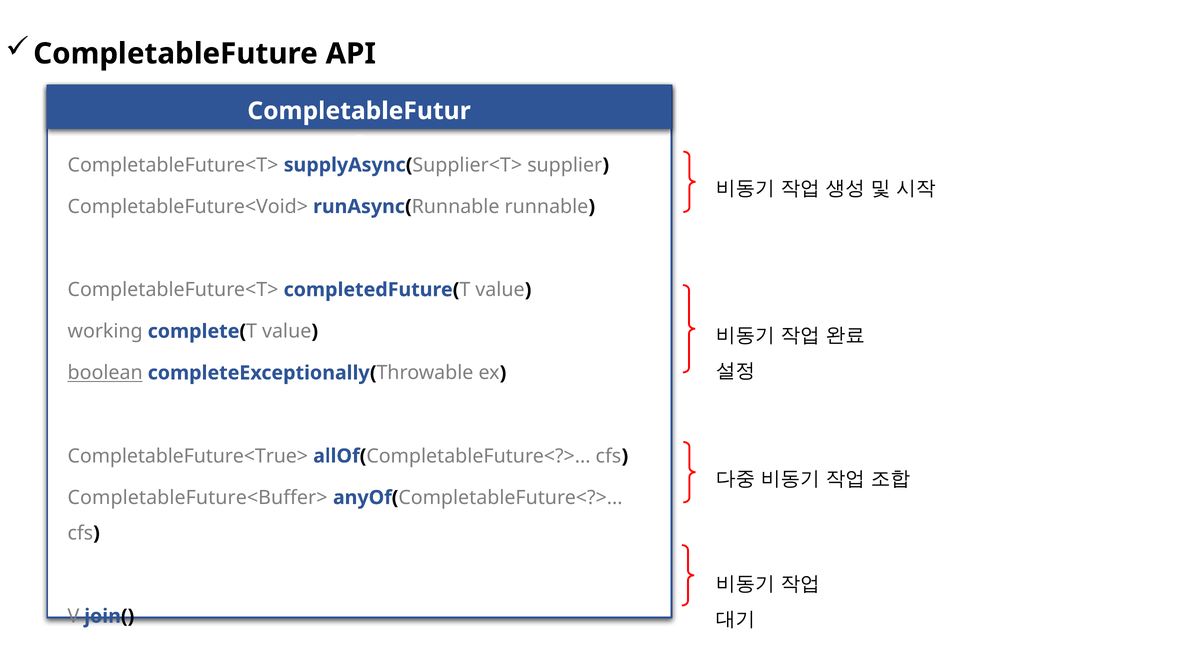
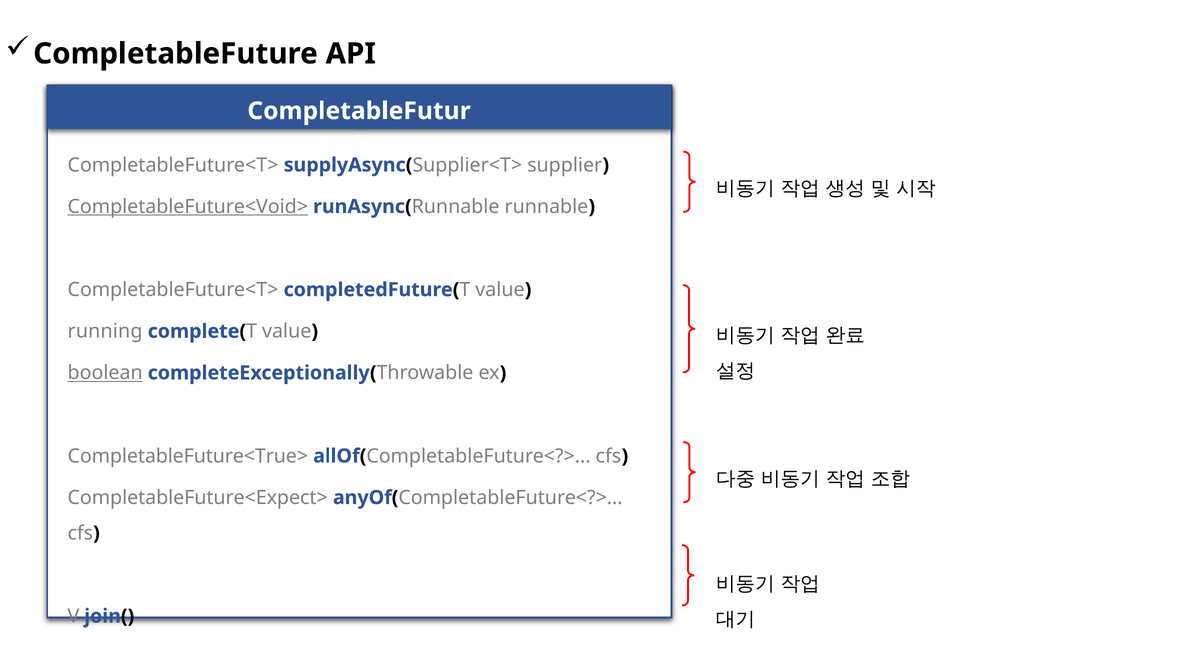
CompletableFuture<Void> underline: none -> present
working: working -> running
CompletableFuture<Buffer>: CompletableFuture<Buffer> -> CompletableFuture<Expect>
